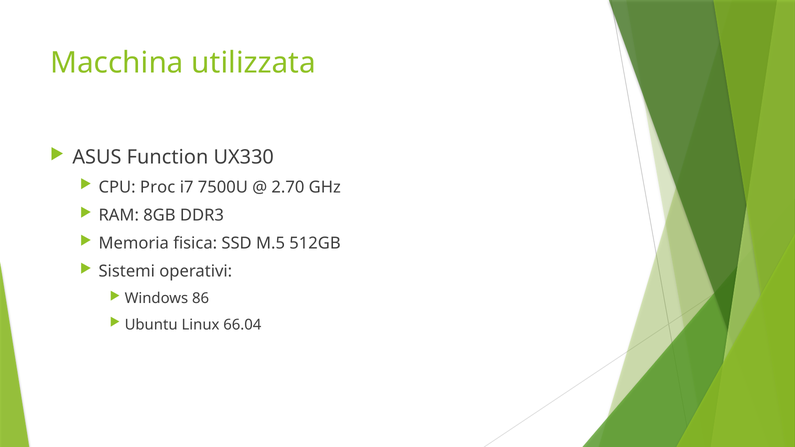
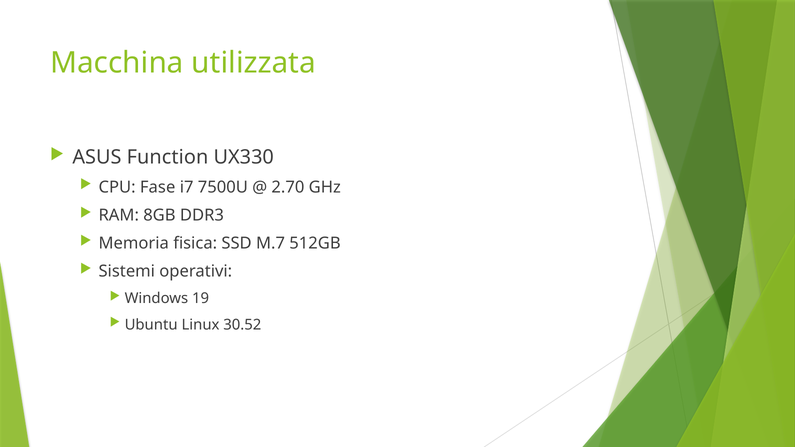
Proc: Proc -> Fase
M.5: M.5 -> M.7
86: 86 -> 19
66.04: 66.04 -> 30.52
